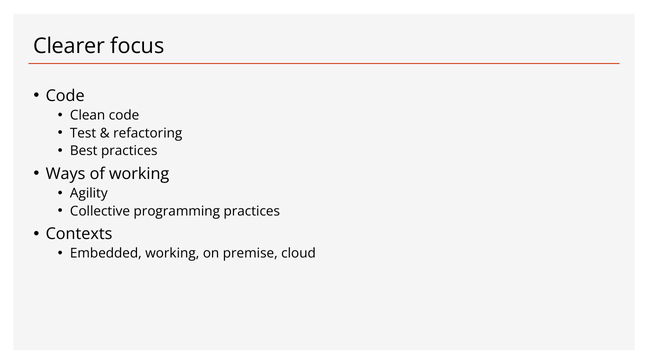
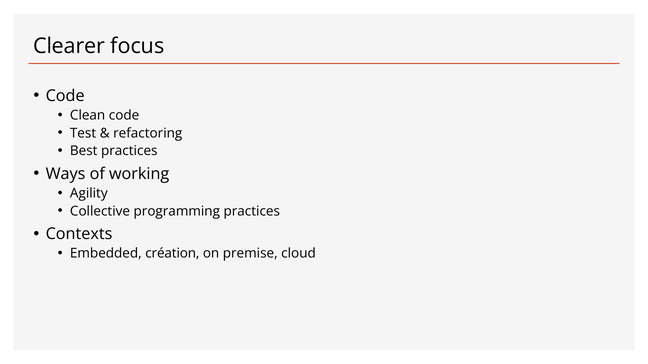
Embedded working: working -> création
